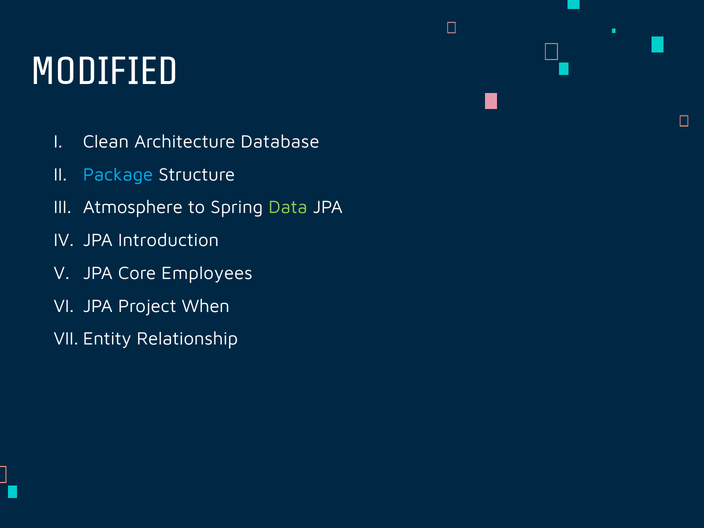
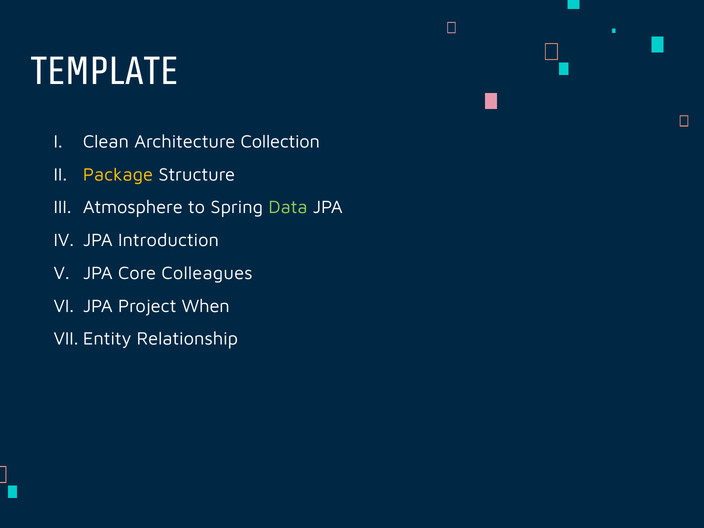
MODIFIED: MODIFIED -> TEMPLATE
Database: Database -> Collection
Package colour: light blue -> yellow
Employees: Employees -> Colleagues
